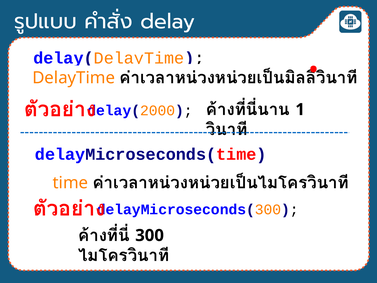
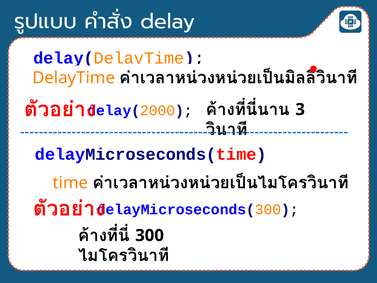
1: 1 -> 3
